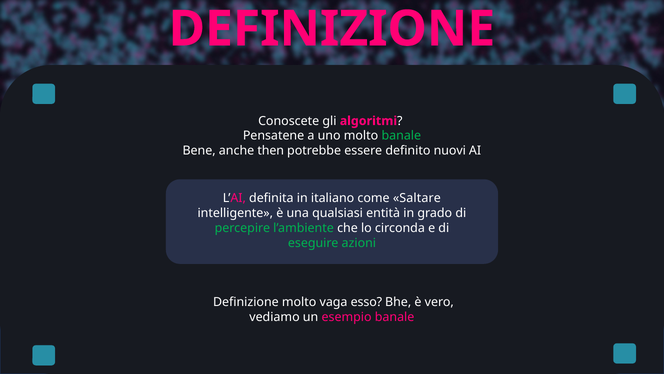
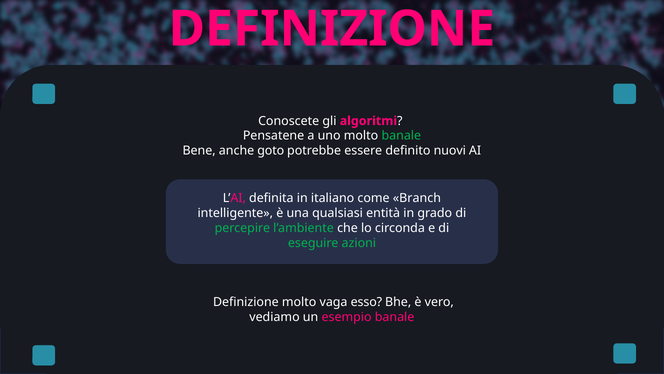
then: then -> goto
Saltare: Saltare -> Branch
